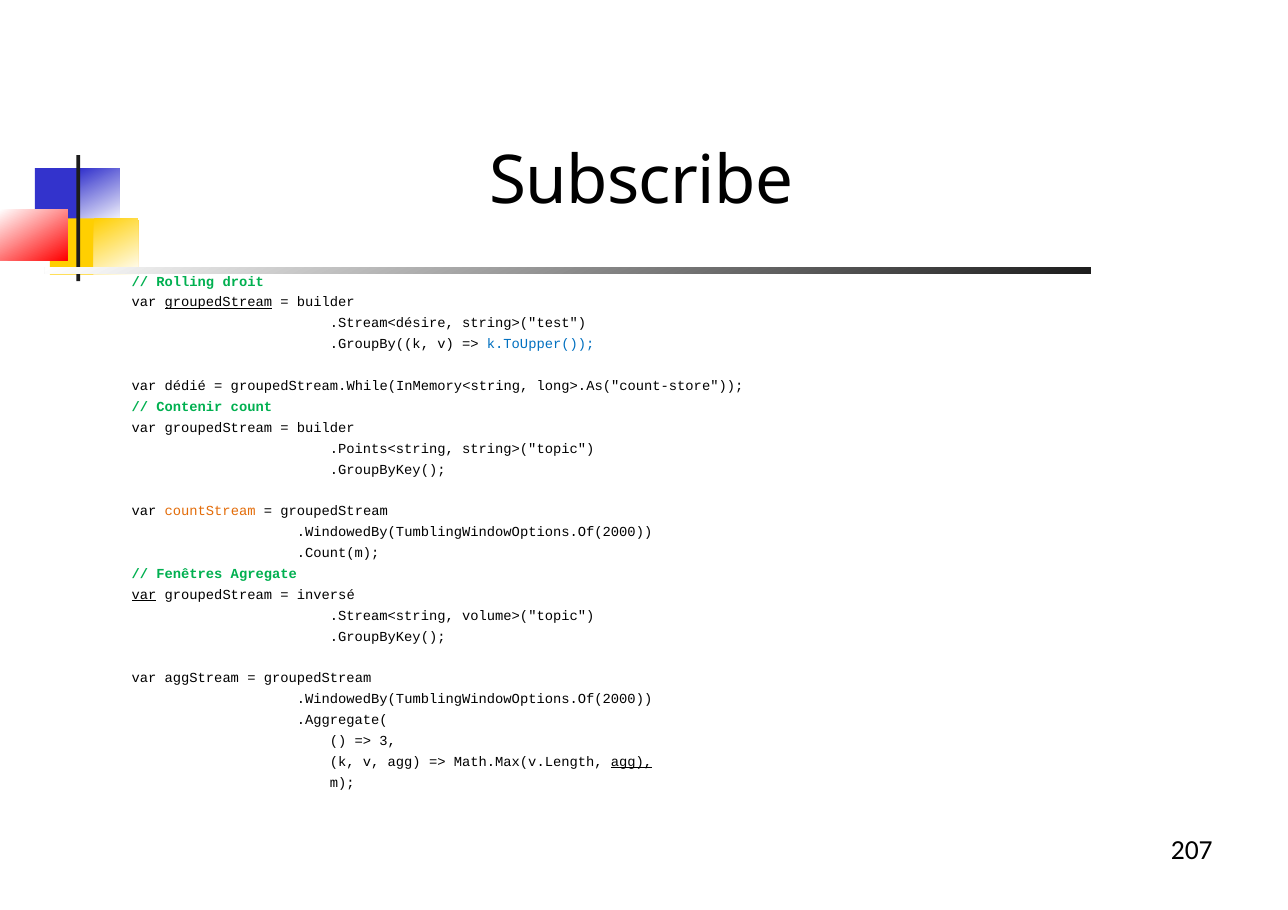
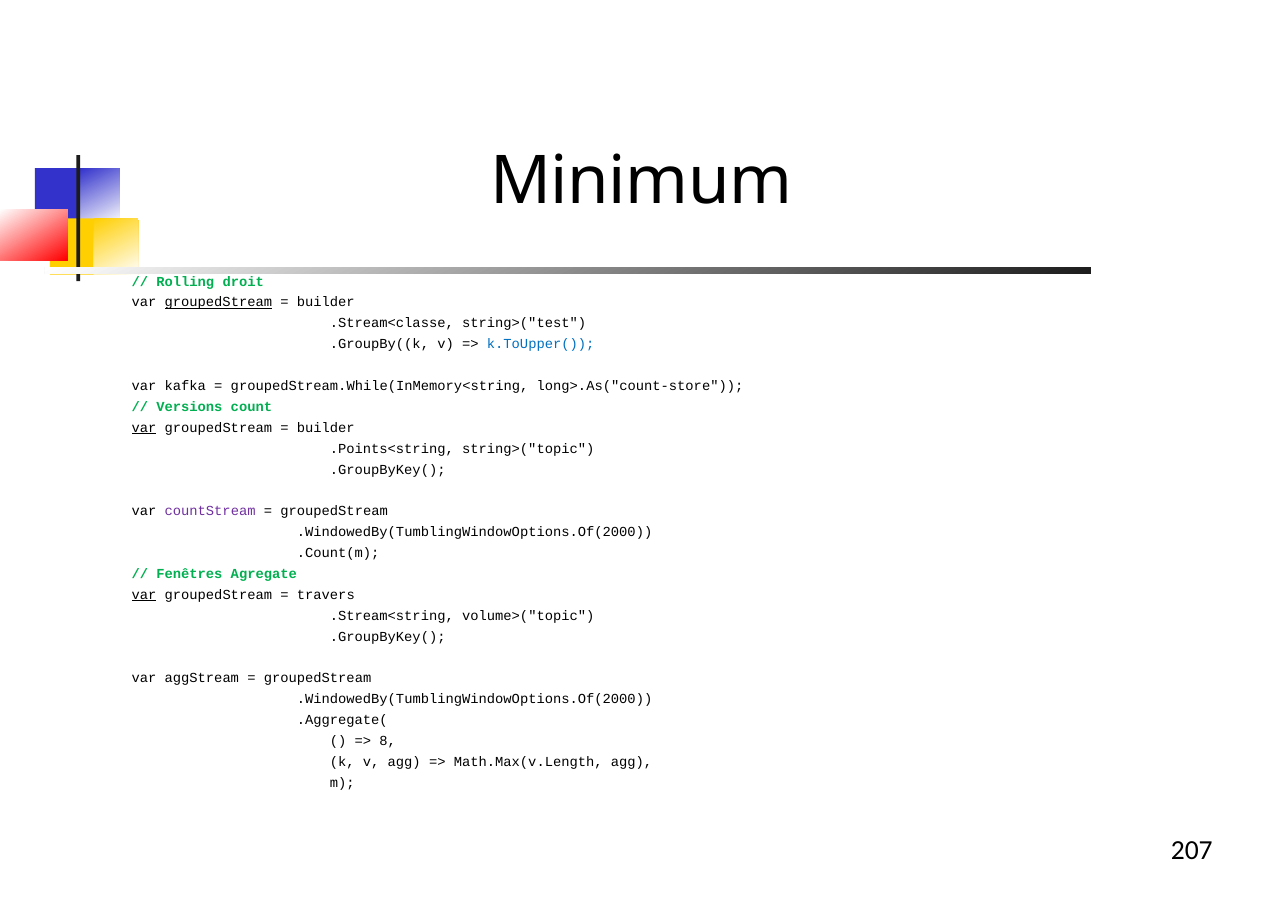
Subscribe: Subscribe -> Minimum
.Stream<désire: .Stream<désire -> .Stream<classe
dédié: dédié -> kafka
Contenir: Contenir -> Versions
var at (144, 428) underline: none -> present
countStream colour: orange -> purple
inversé: inversé -> travers
3: 3 -> 8
agg at (632, 763) underline: present -> none
